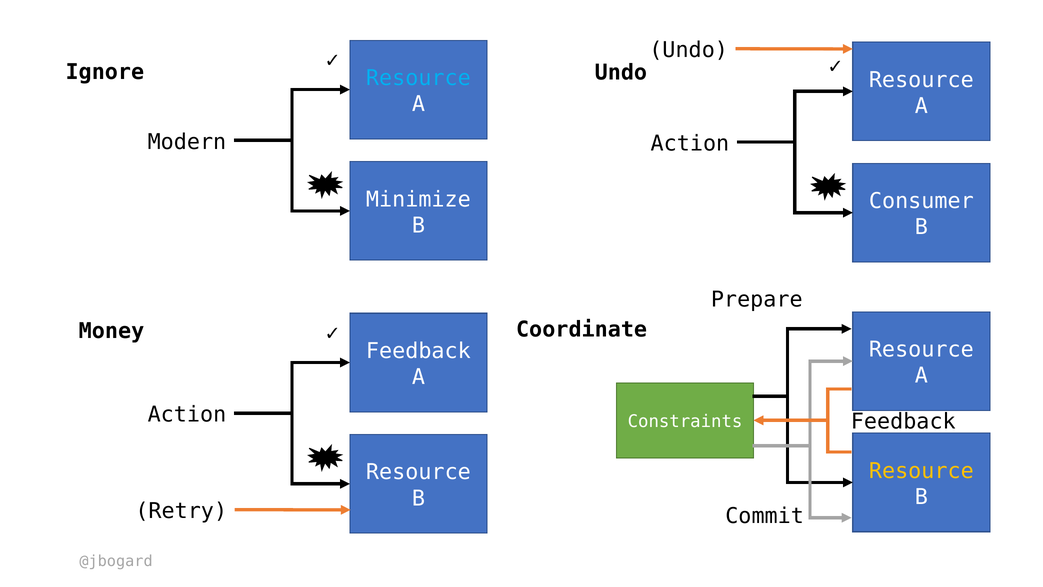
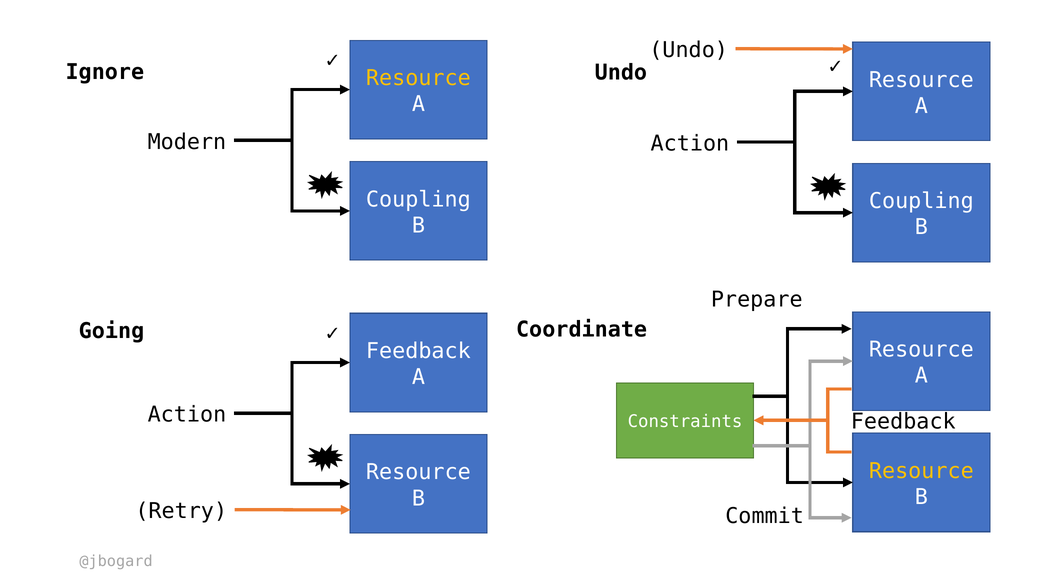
Resource at (418, 78) colour: light blue -> yellow
Minimize at (418, 199): Minimize -> Coupling
Consumer at (921, 201): Consumer -> Coupling
Money: Money -> Going
